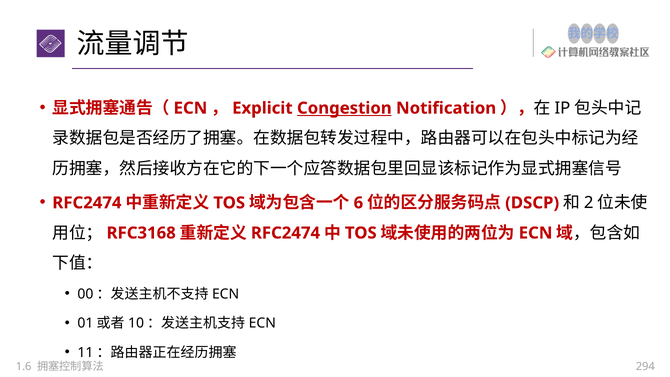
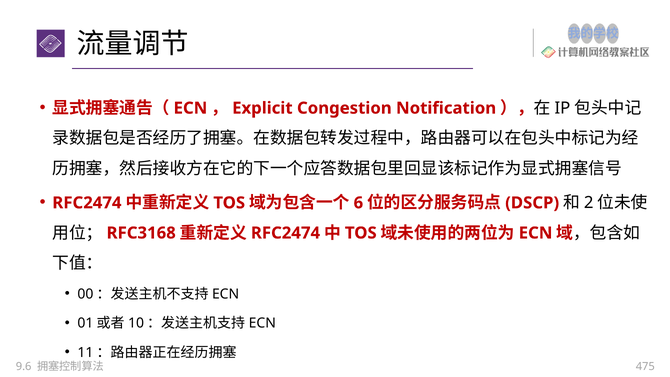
Congestion underline: present -> none
1.6: 1.6 -> 9.6
294: 294 -> 475
